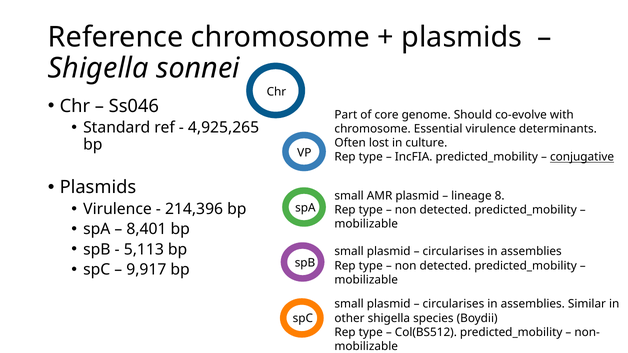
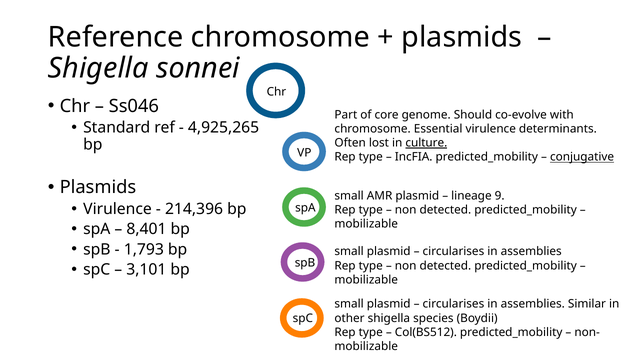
culture underline: none -> present
8: 8 -> 9
5,113: 5,113 -> 1,793
9,917: 9,917 -> 3,101
